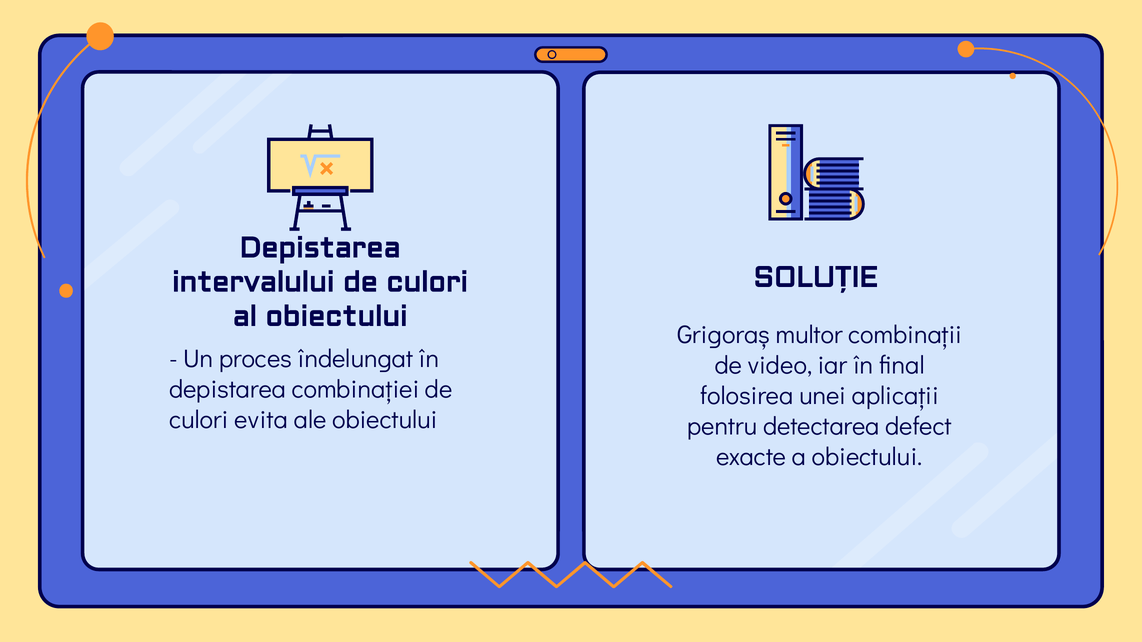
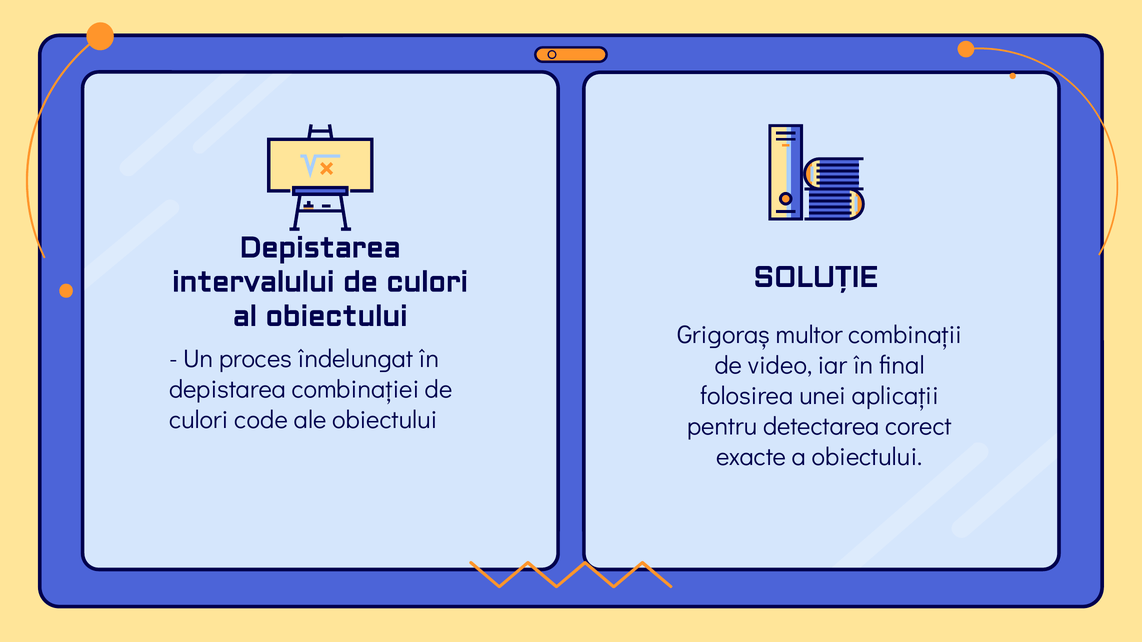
evita: evita -> code
defect: defect -> corect
